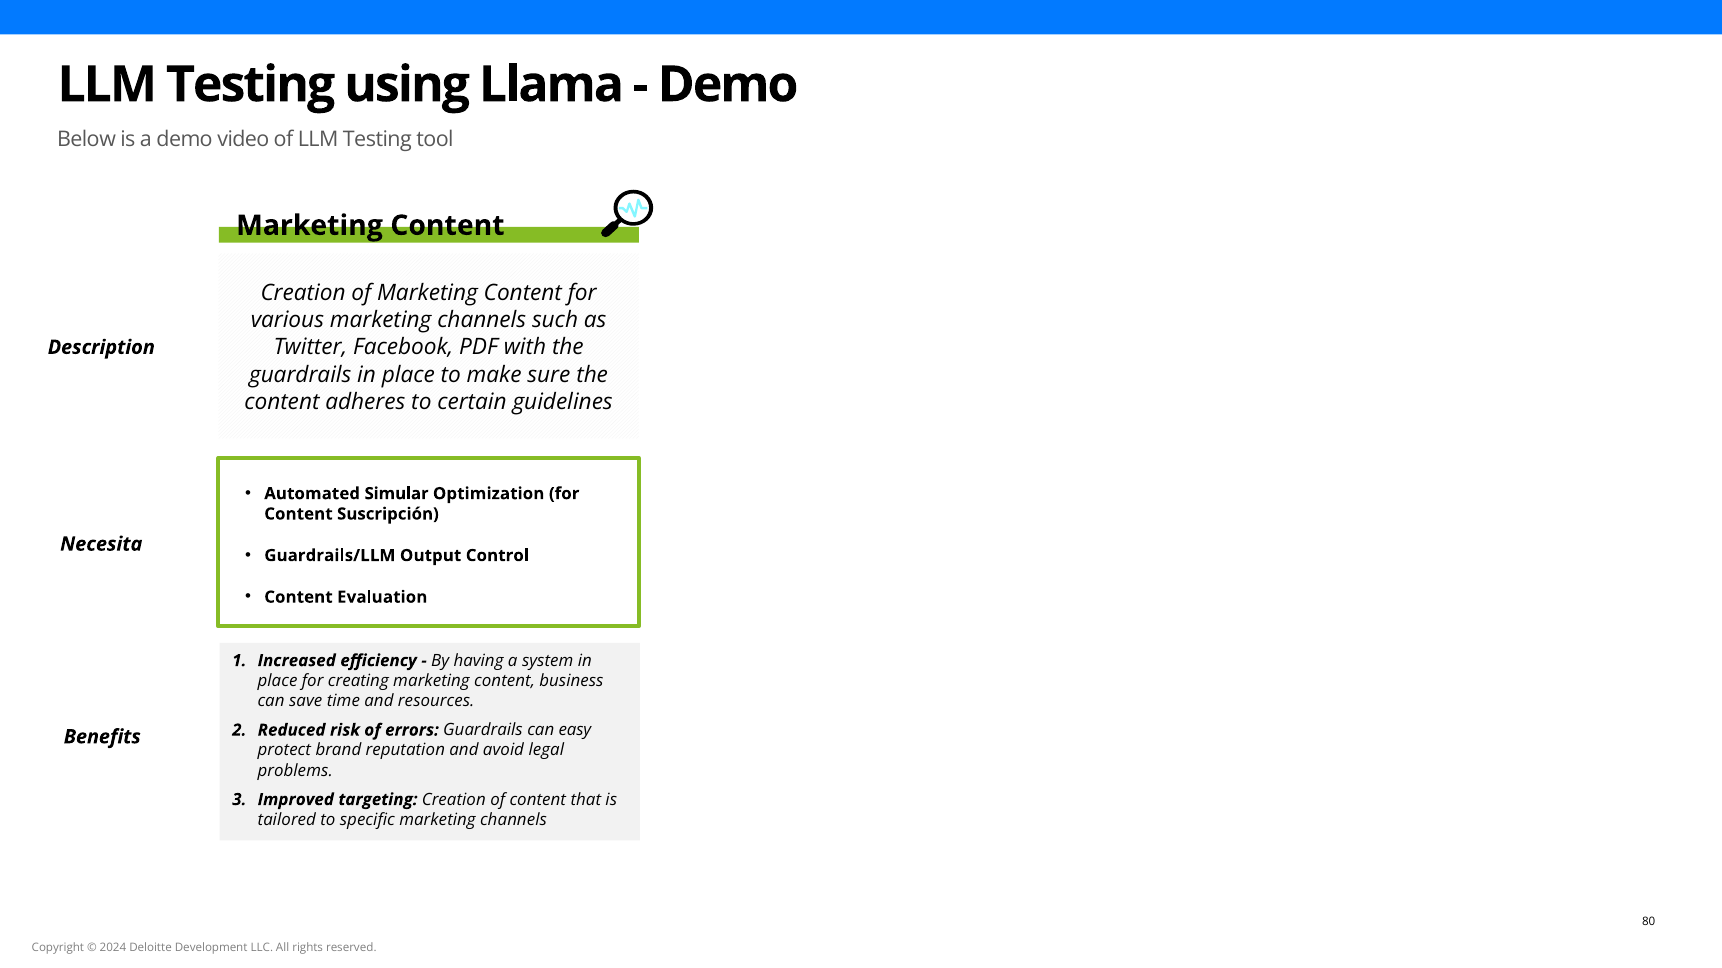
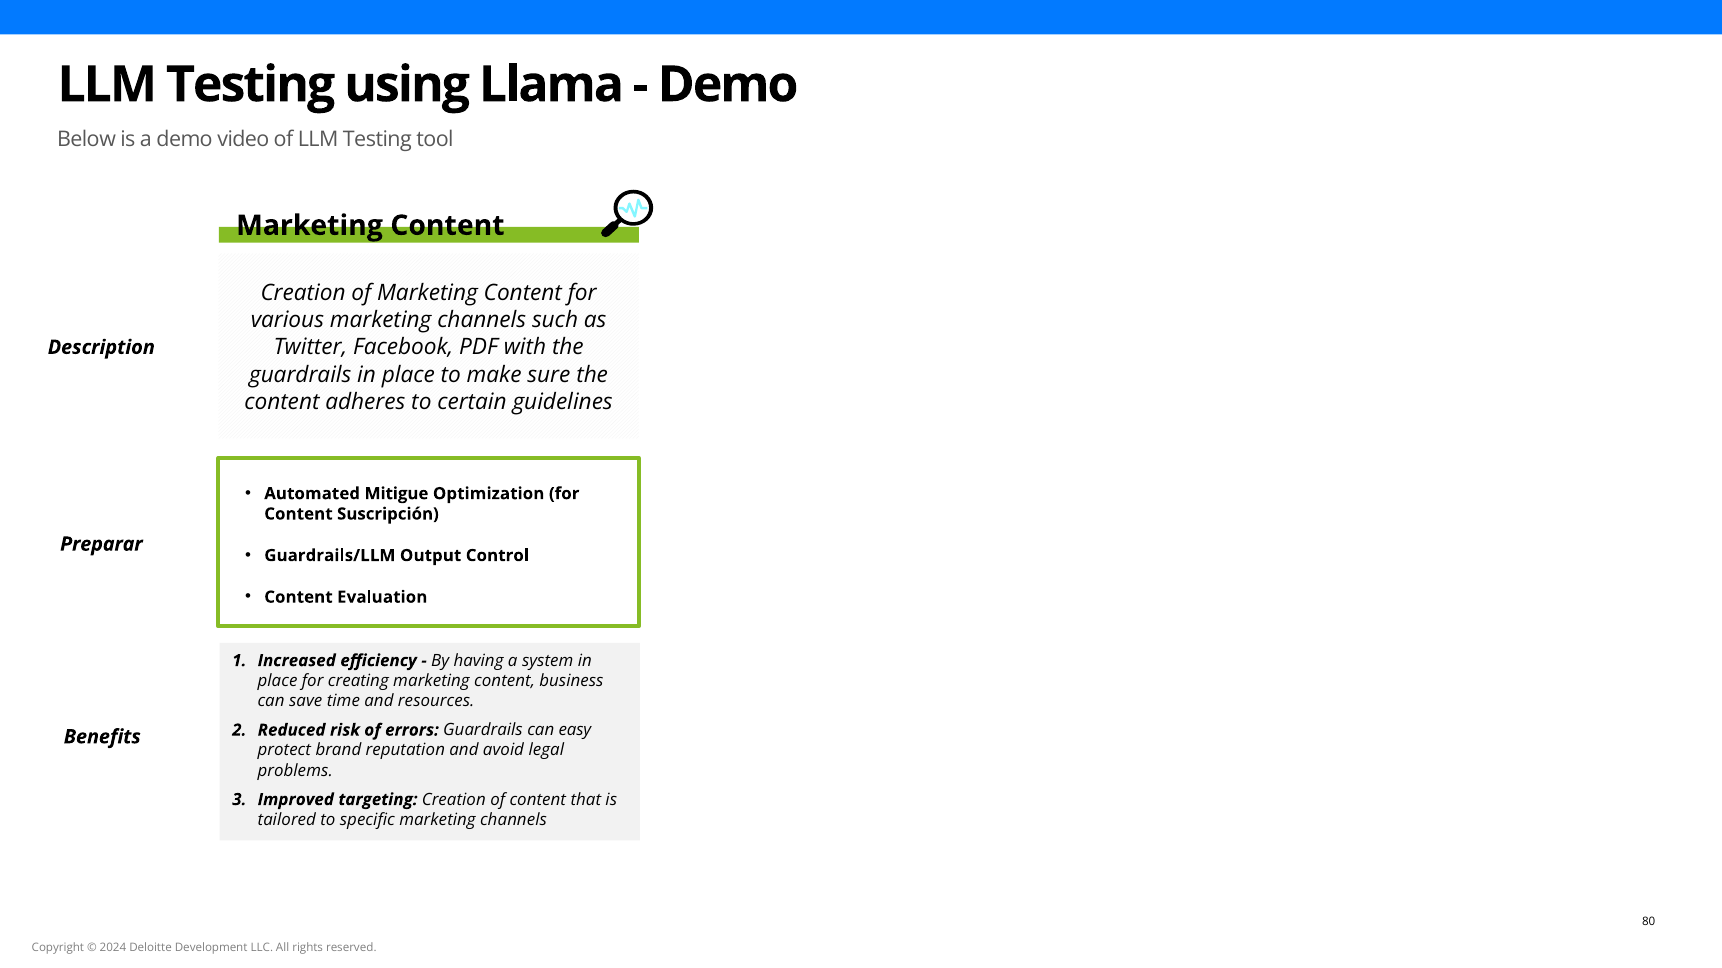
Simular: Simular -> Mitigue
Necesita: Necesita -> Preparar
